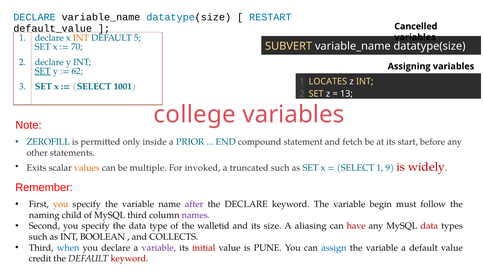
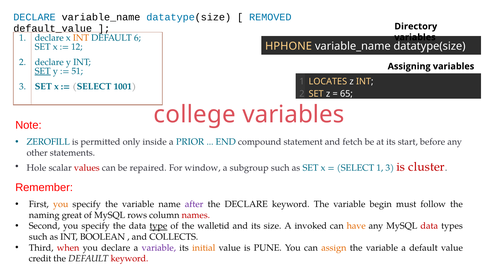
RESTART: RESTART -> REMOVED
Cancelled: Cancelled -> Directory
5: 5 -> 6
SUBVERT: SUBVERT -> HPHONE
70: 70 -> 12
62: 62 -> 51
13: 13 -> 65
Exits: Exits -> Hole
values colour: orange -> red
multiple: multiple -> repaired
invoked: invoked -> window
truncated: truncated -> subgroup
1 9: 9 -> 3
widely: widely -> cluster
child: child -> great
MySQL third: third -> rows
names colour: purple -> red
type underline: none -> present
aliasing: aliasing -> invoked
have colour: red -> orange
when colour: blue -> red
initial colour: red -> orange
assign colour: blue -> orange
